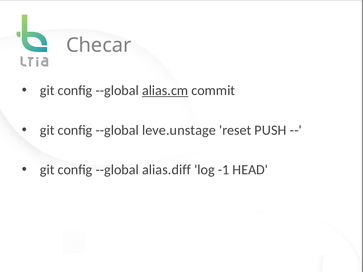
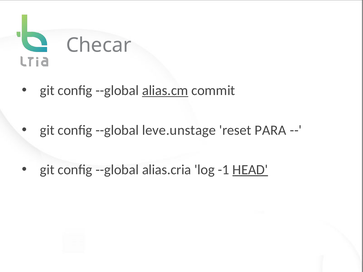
PUSH: PUSH -> PARA
alias.diff: alias.diff -> alias.cria
HEAD underline: none -> present
